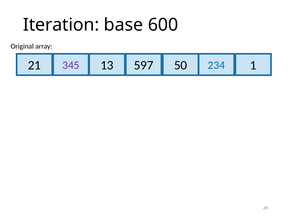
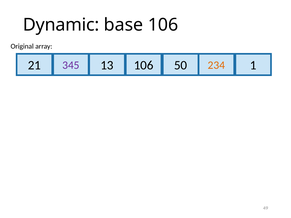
Iteration: Iteration -> Dynamic
base 600: 600 -> 106
13 597: 597 -> 106
234 colour: blue -> orange
